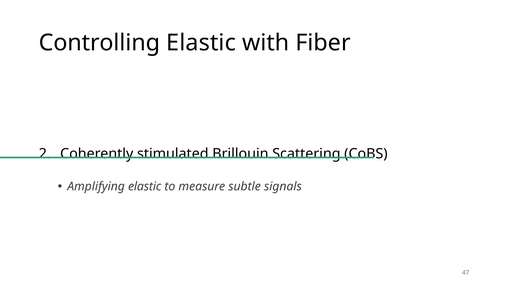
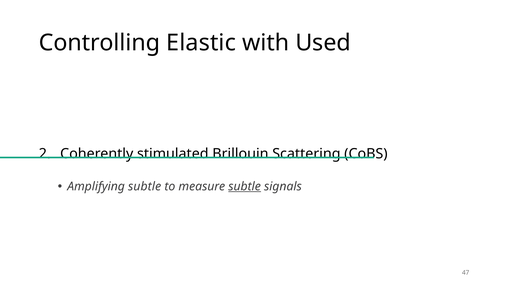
with Fiber: Fiber -> Used
Amplifying elastic: elastic -> subtle
subtle at (245, 186) underline: none -> present
